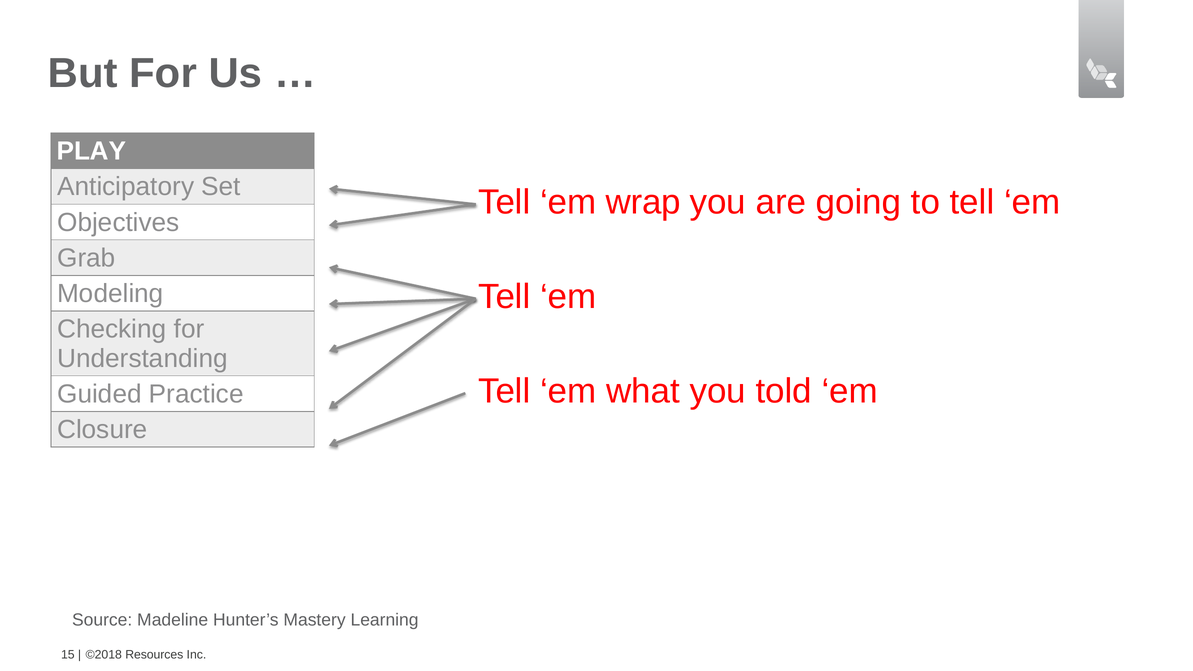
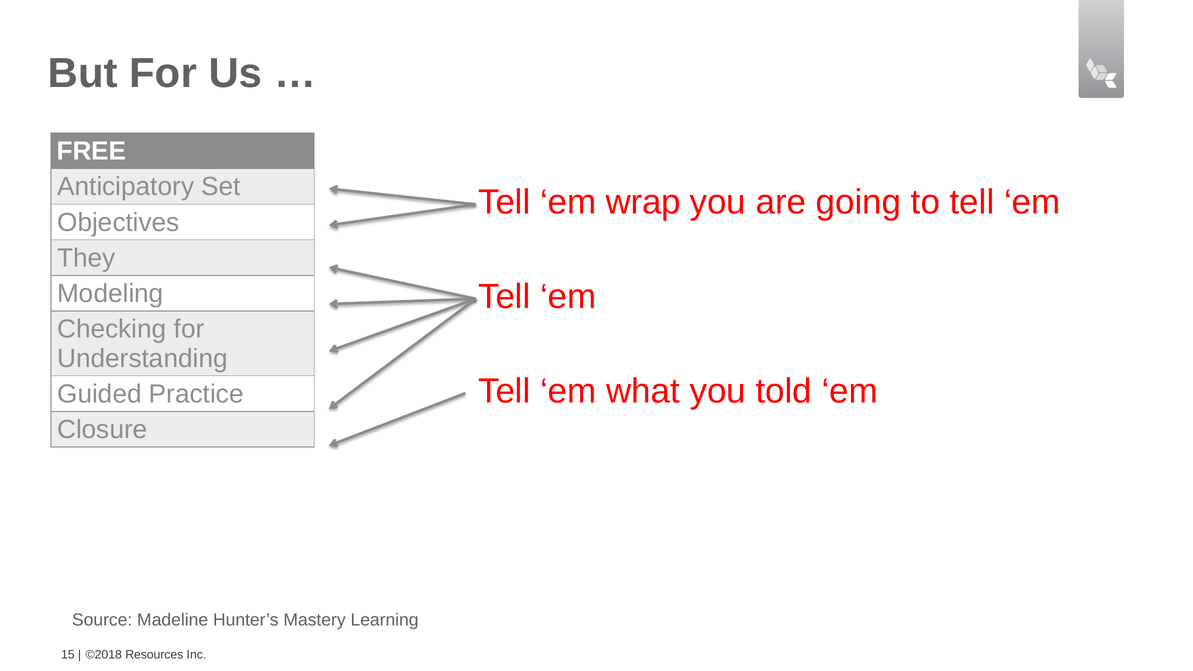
PLAY: PLAY -> FREE
Grab: Grab -> They
